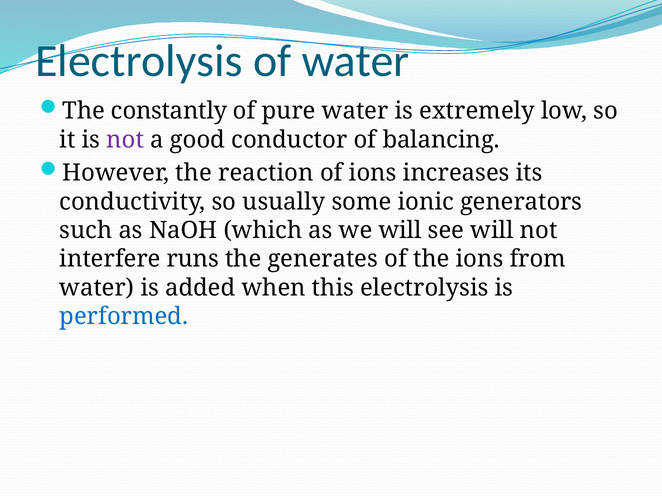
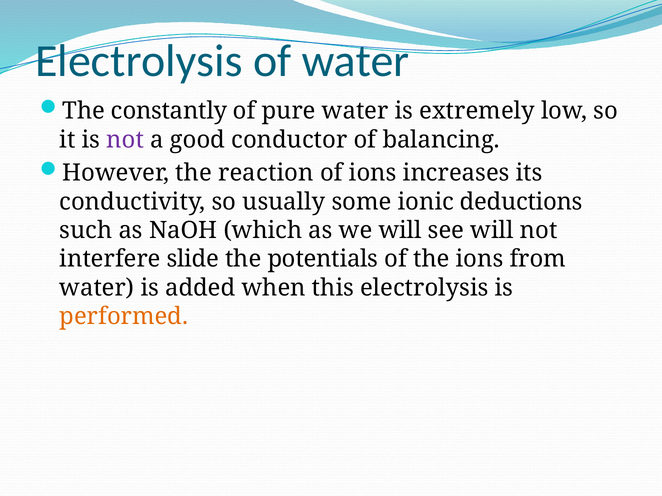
generators: generators -> deductions
runs: runs -> slide
generates: generates -> potentials
performed colour: blue -> orange
